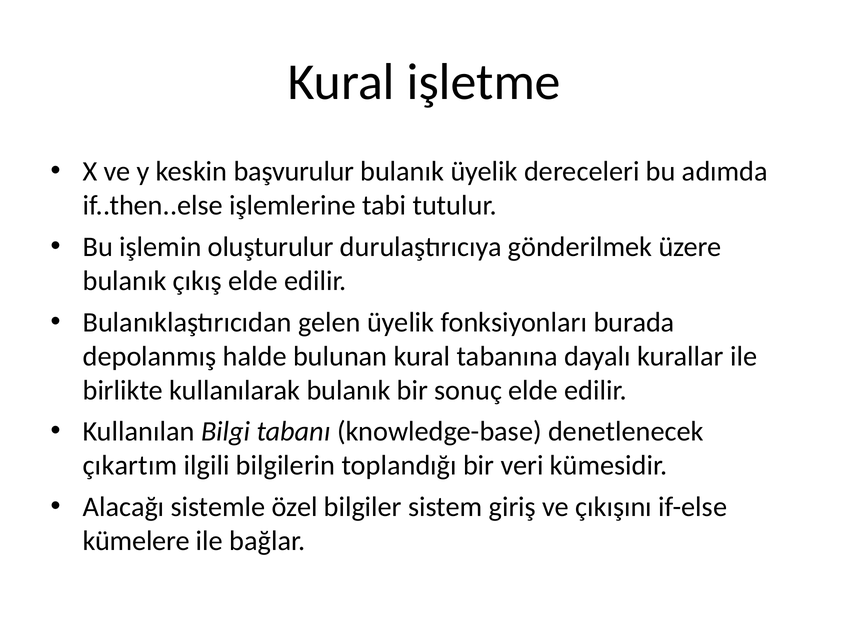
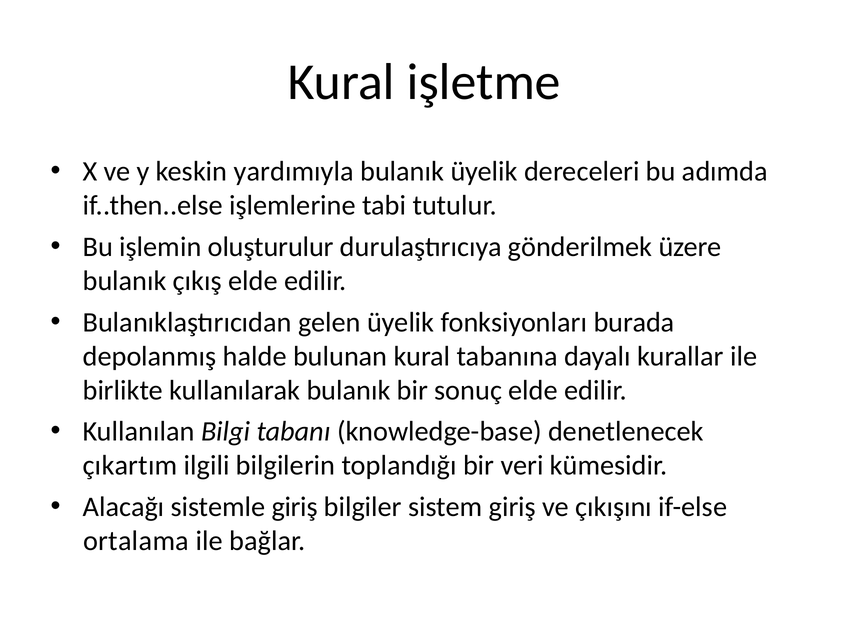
başvurulur: başvurulur -> yardımıyla
sistemle özel: özel -> giriş
kümelere: kümelere -> ortalama
